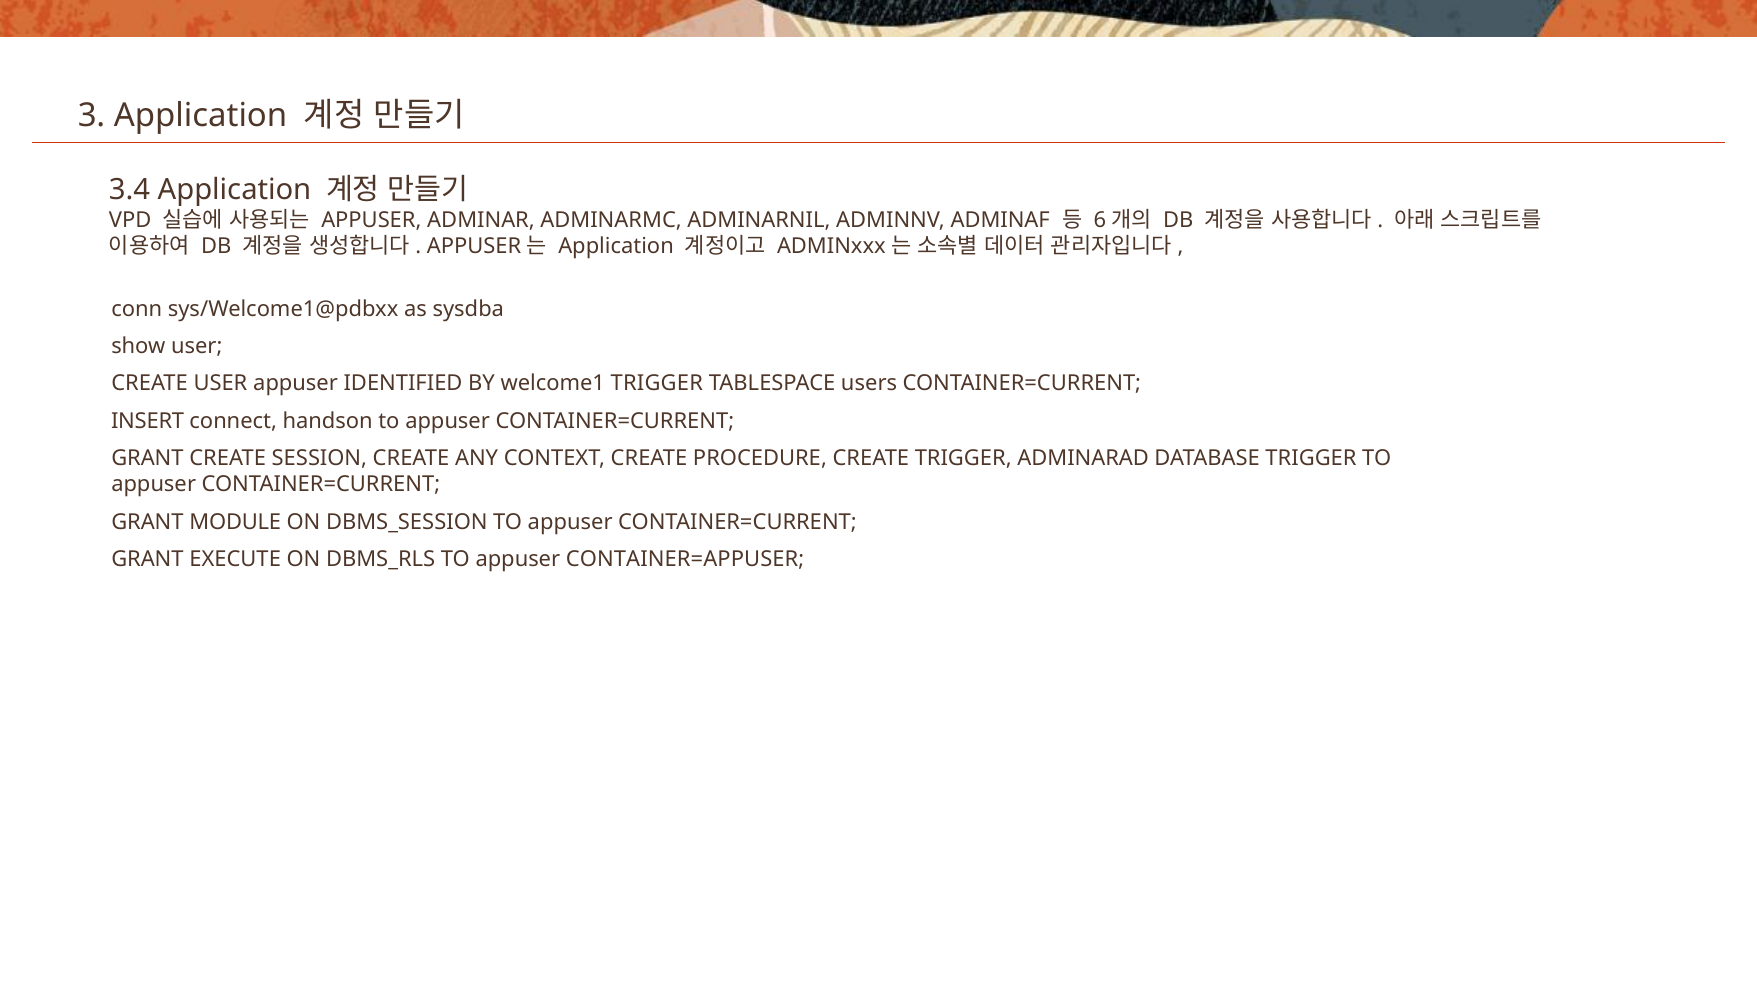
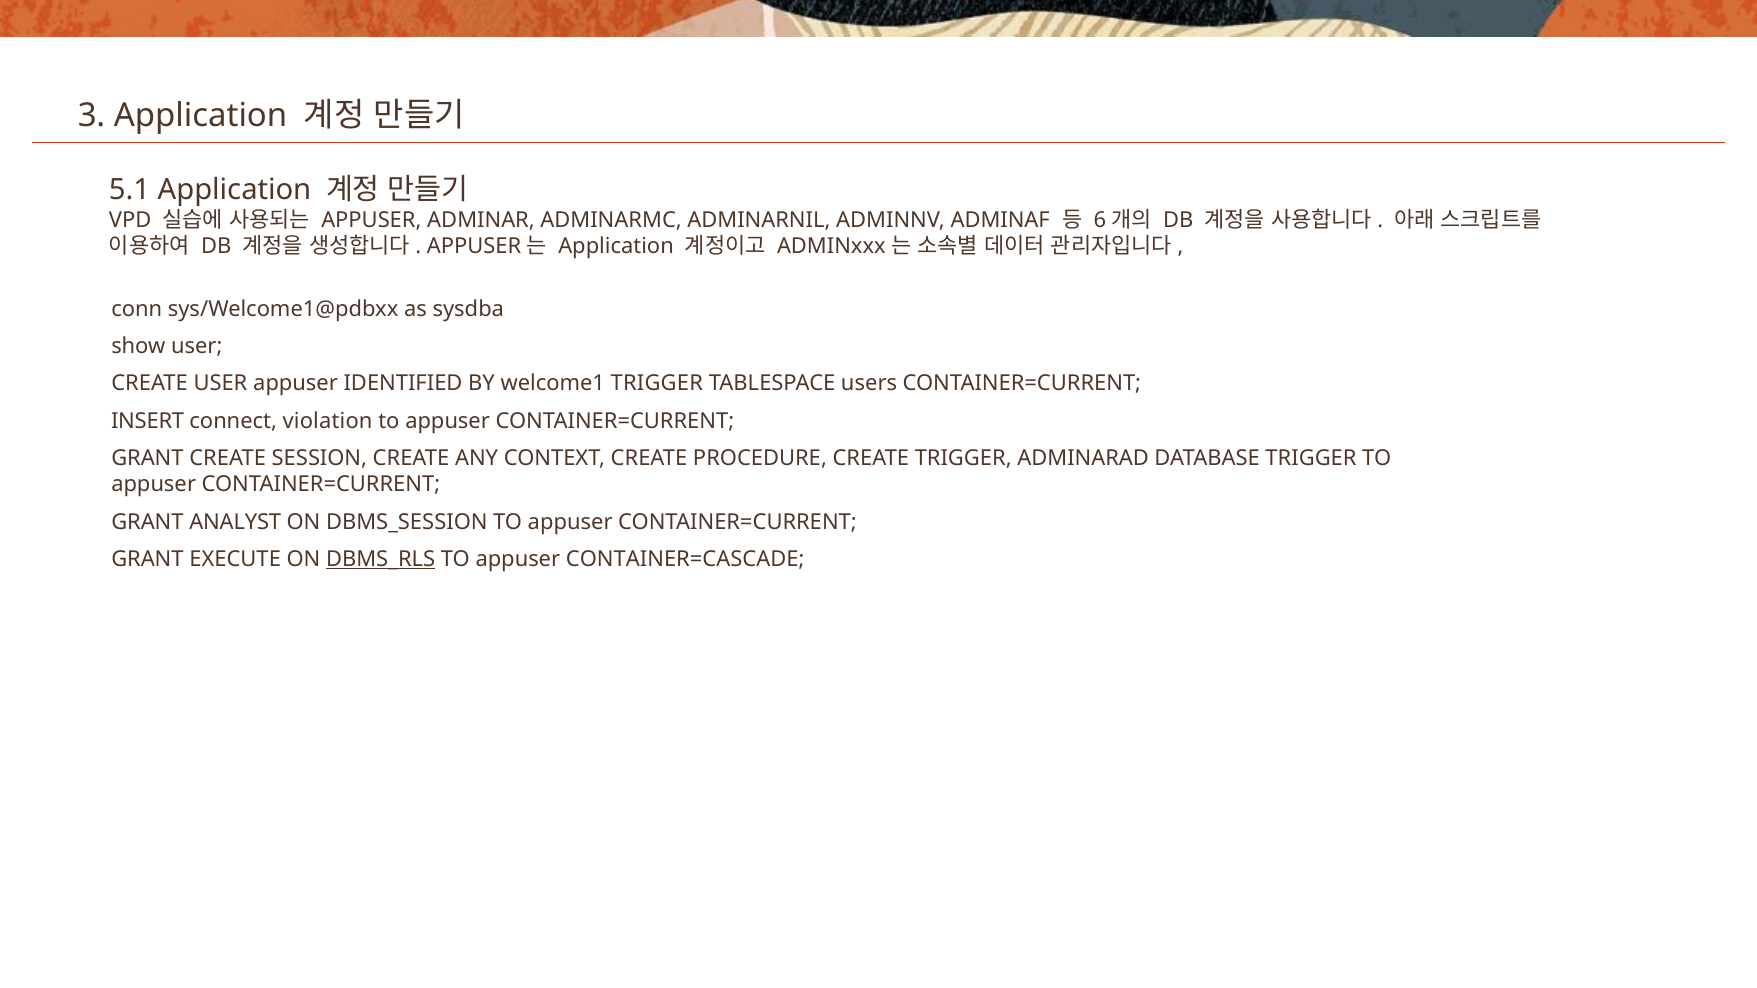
3.4: 3.4 -> 5.1
handson: handson -> violation
MODULE: MODULE -> ANALYST
DBMS_RLS underline: none -> present
CONTAINER=APPUSER: CONTAINER=APPUSER -> CONTAINER=CASCADE
